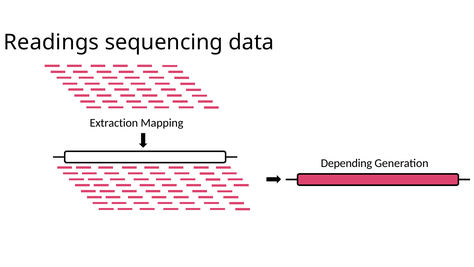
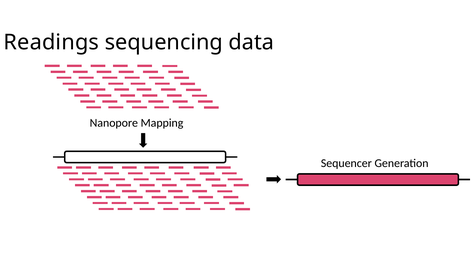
Extraction: Extraction -> Nanopore
Depending: Depending -> Sequencer
